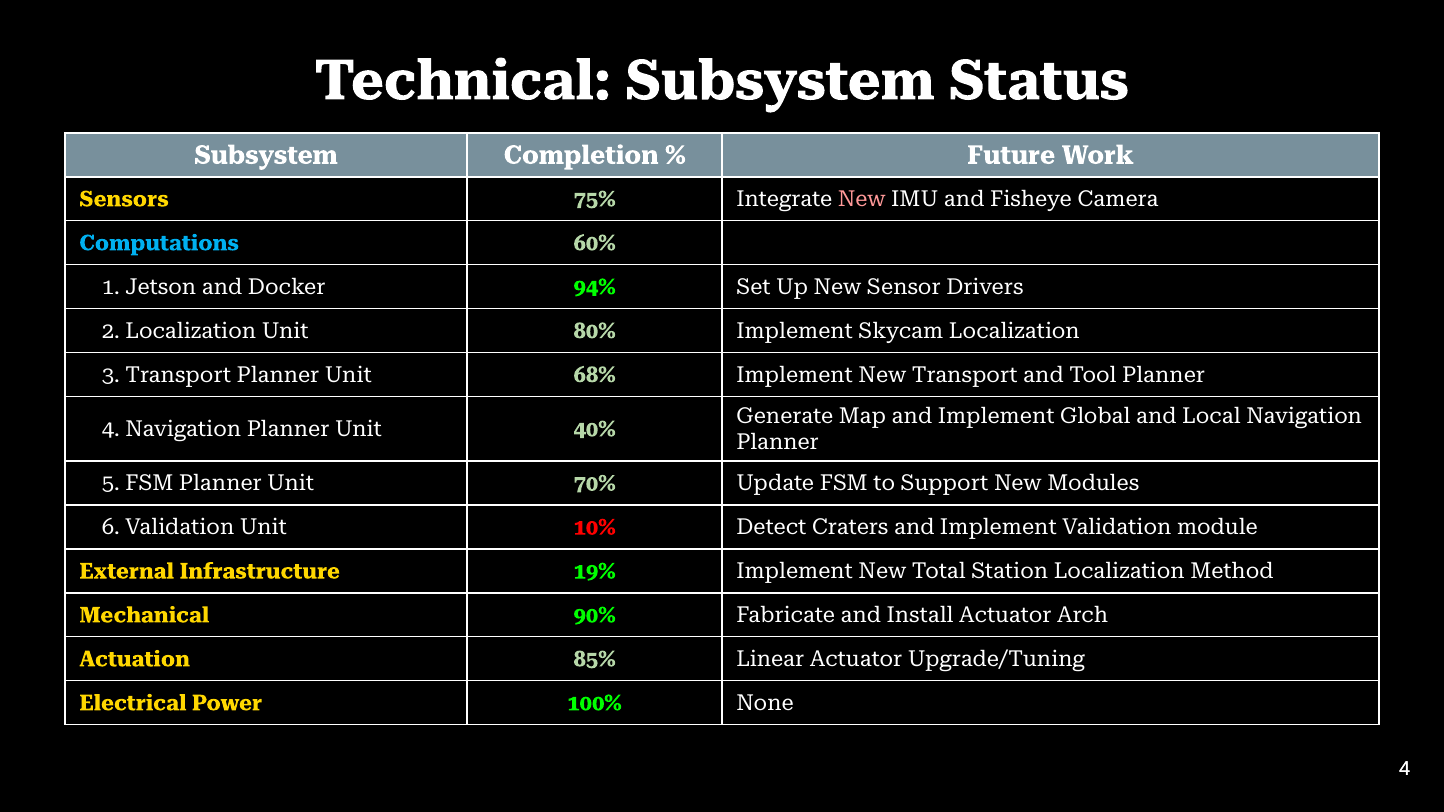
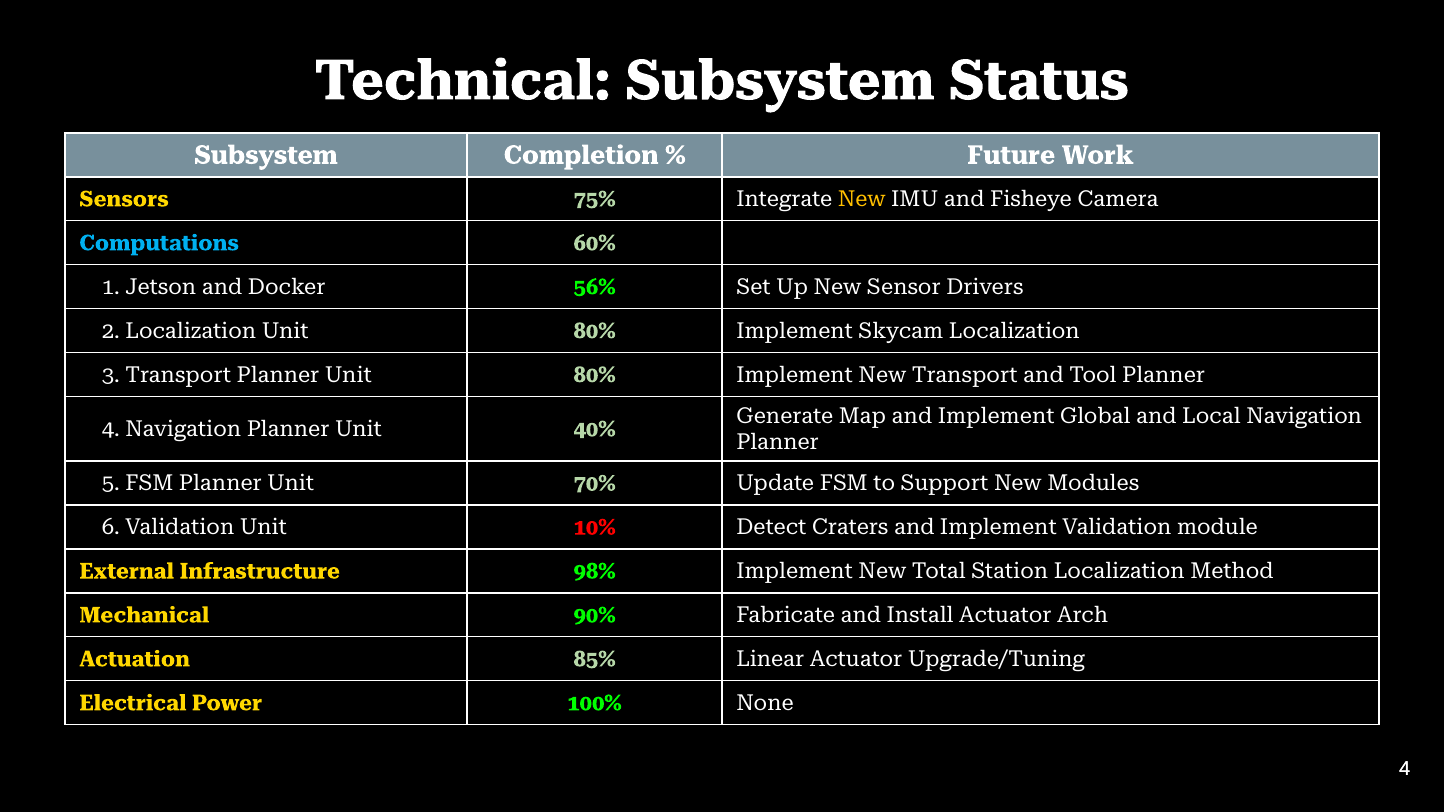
New at (862, 199) colour: pink -> yellow
94%: 94% -> 56%
Planner Unit 68%: 68% -> 80%
19%: 19% -> 98%
